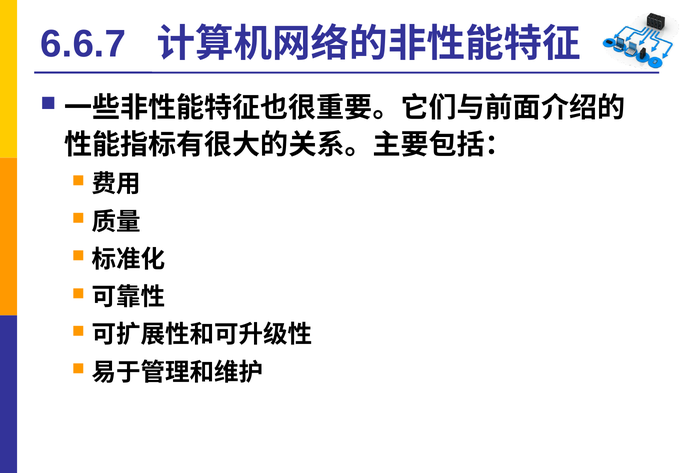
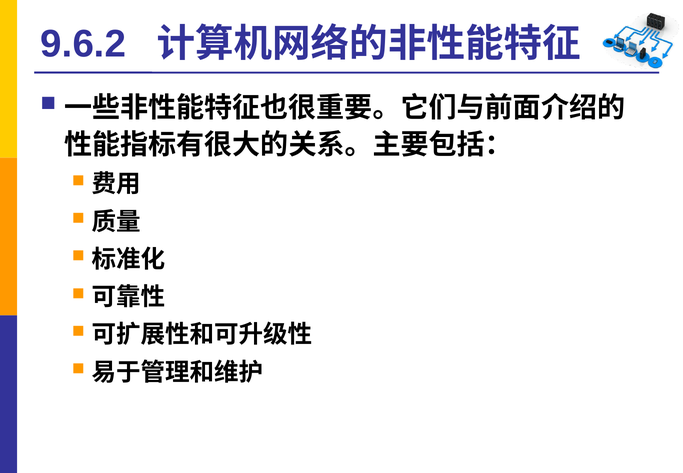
6.6.7: 6.6.7 -> 9.6.2
